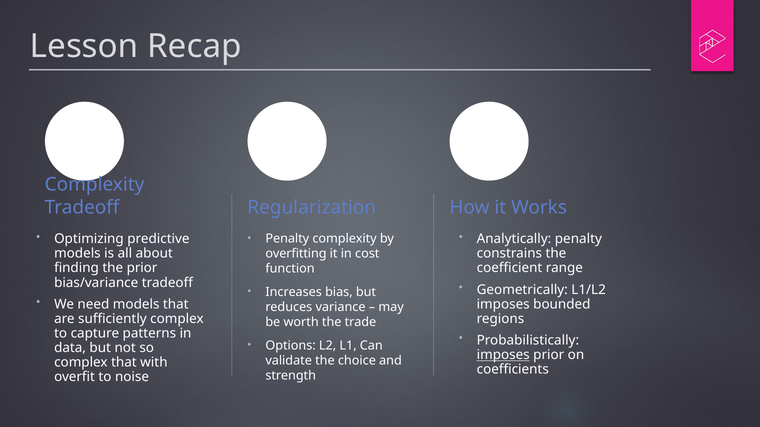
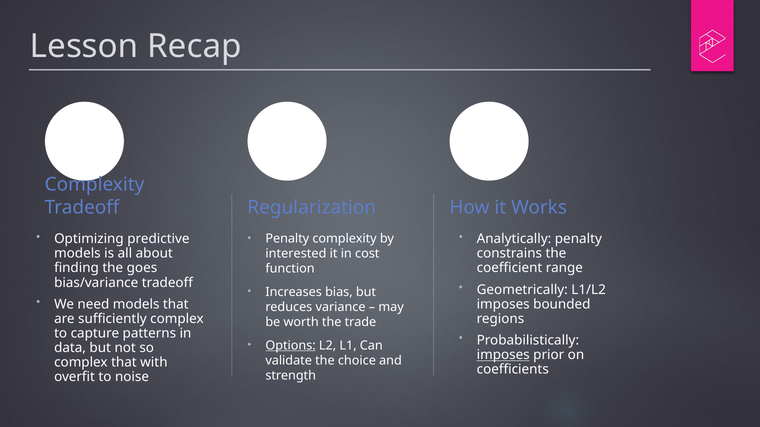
overfitting: overfitting -> interested
the prior: prior -> goes
Options underline: none -> present
